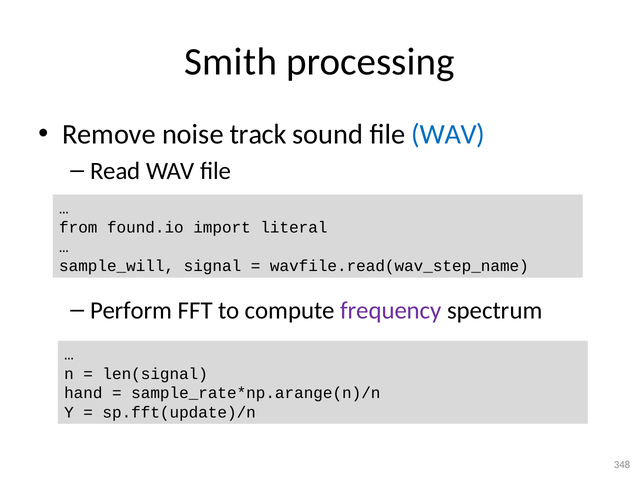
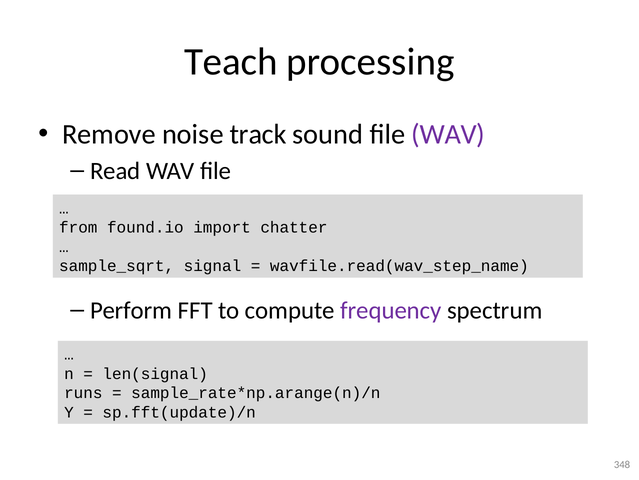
Smith: Smith -> Teach
WAV at (448, 134) colour: blue -> purple
literal: literal -> chatter
sample_will: sample_will -> sample_sqrt
hand: hand -> runs
